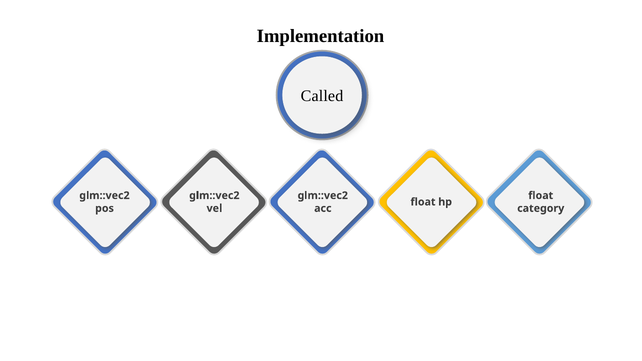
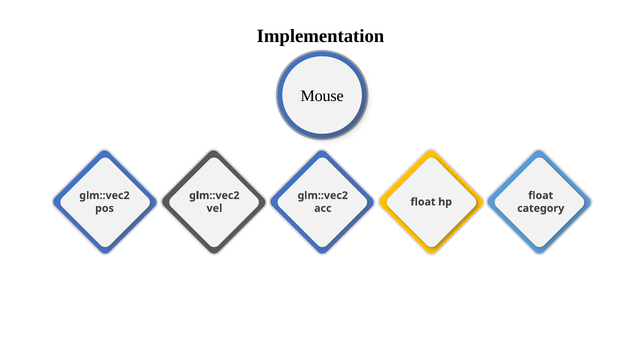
Called: Called -> Mouse
